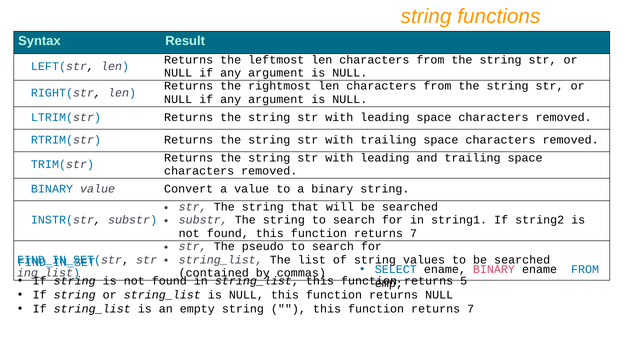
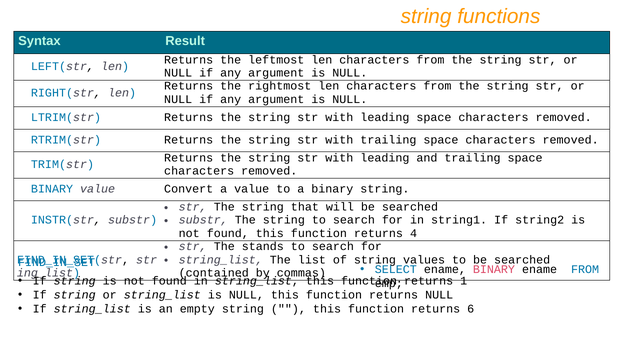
7 at (414, 234): 7 -> 4
pseudo: pseudo -> stands
5: 5 -> 1
7 at (471, 309): 7 -> 6
